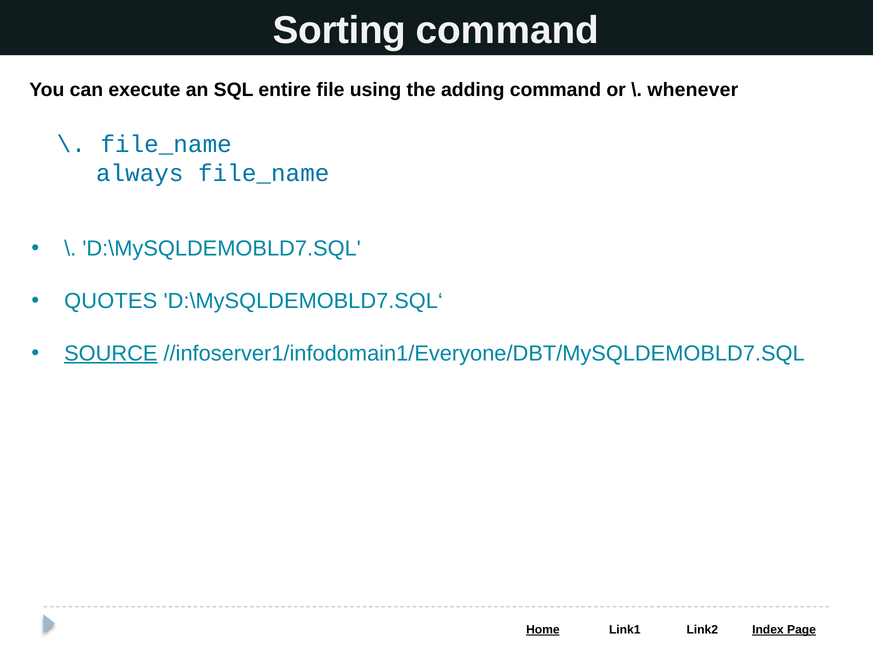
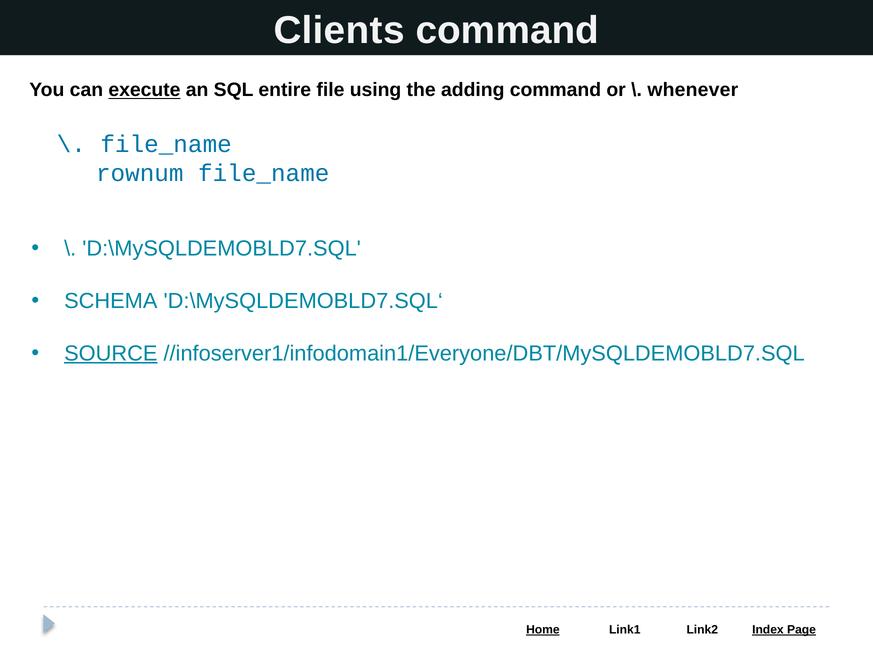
Sorting: Sorting -> Clients
execute underline: none -> present
always: always -> rownum
QUOTES: QUOTES -> SCHEMA
